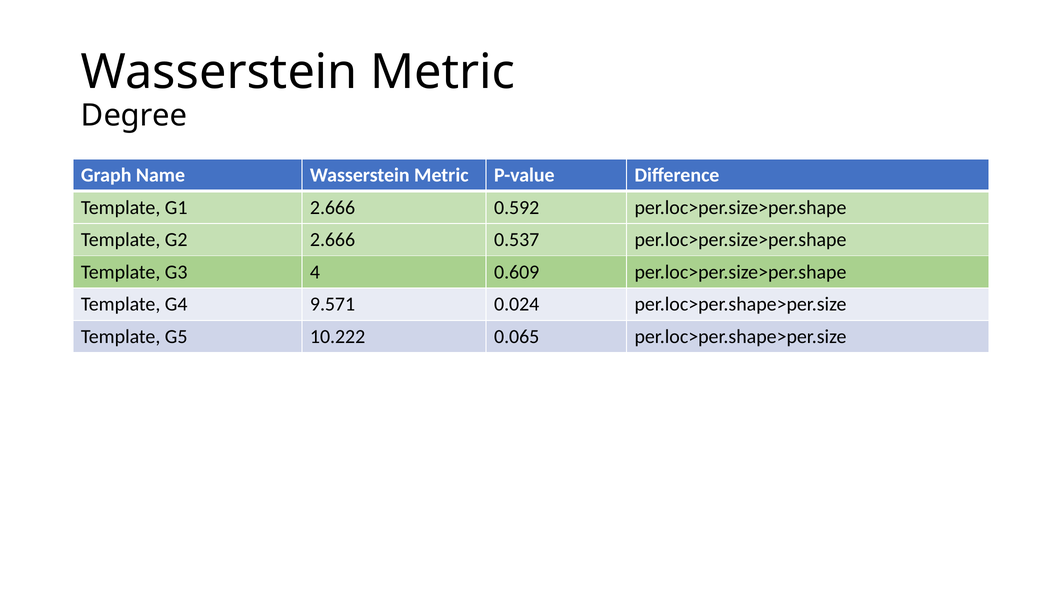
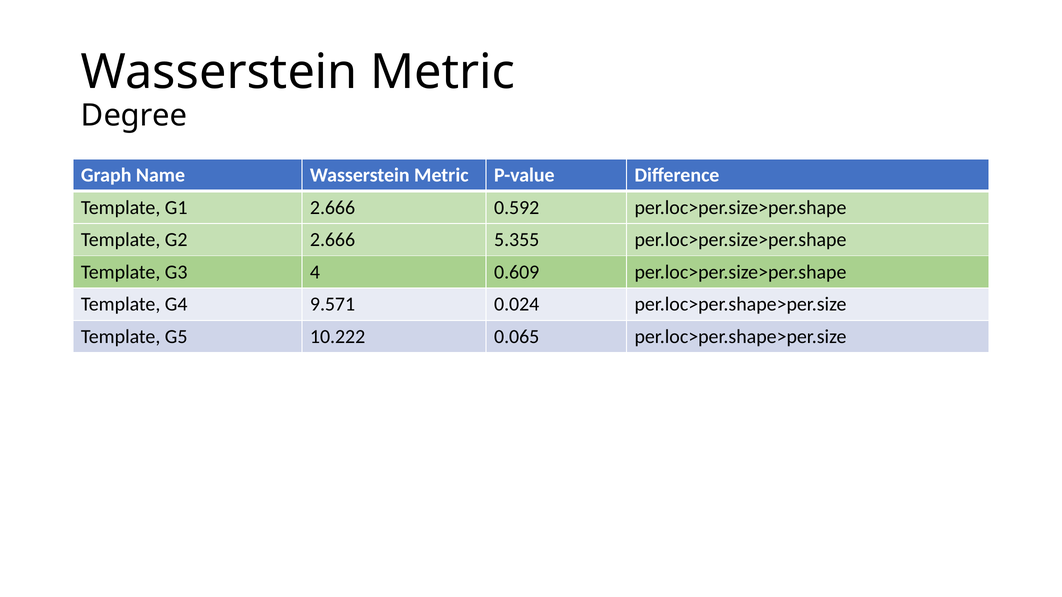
0.537: 0.537 -> 5.355
